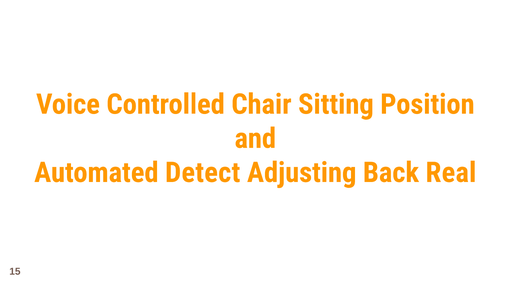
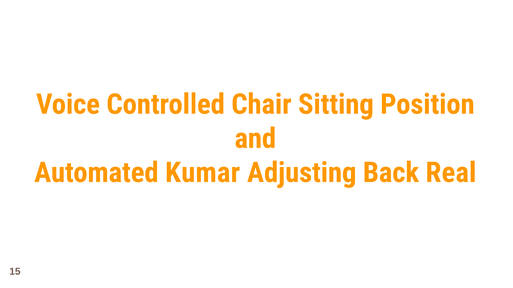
Detect: Detect -> Kumar
